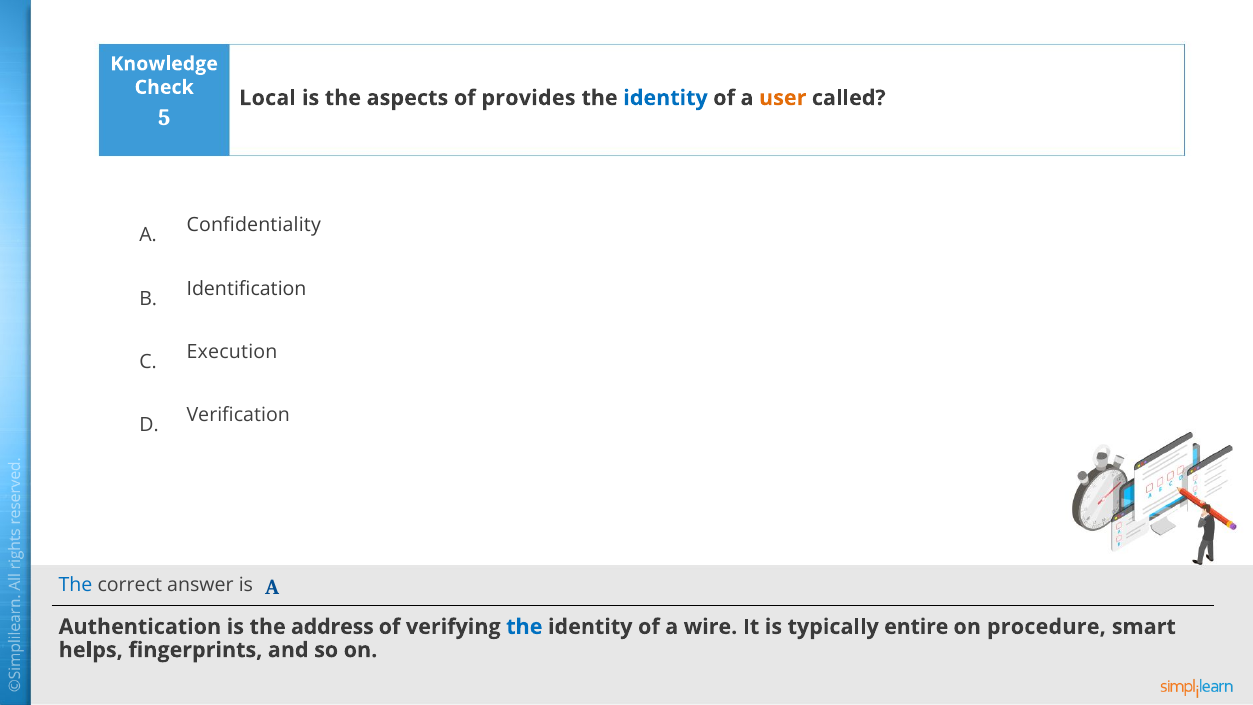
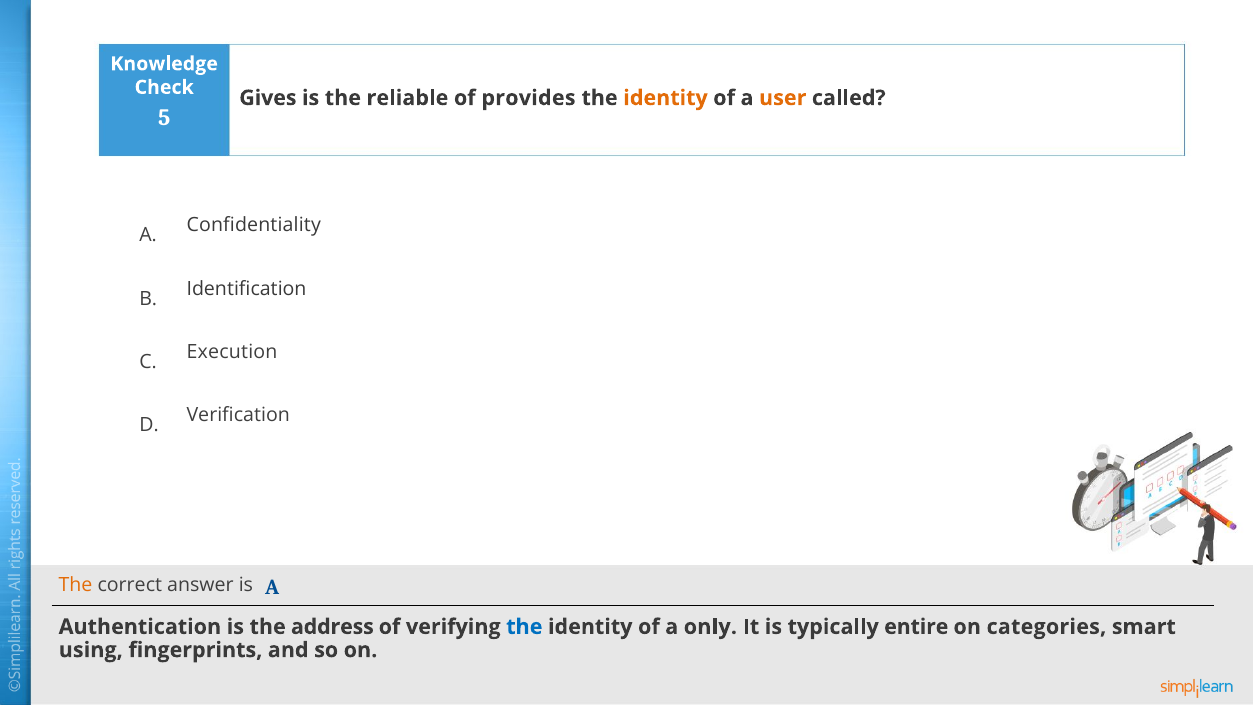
Local: Local -> Gives
aspects: aspects -> reliable
identity at (665, 98) colour: blue -> orange
The at (76, 585) colour: blue -> orange
wire: wire -> only
procedure: procedure -> categories
helps: helps -> using
